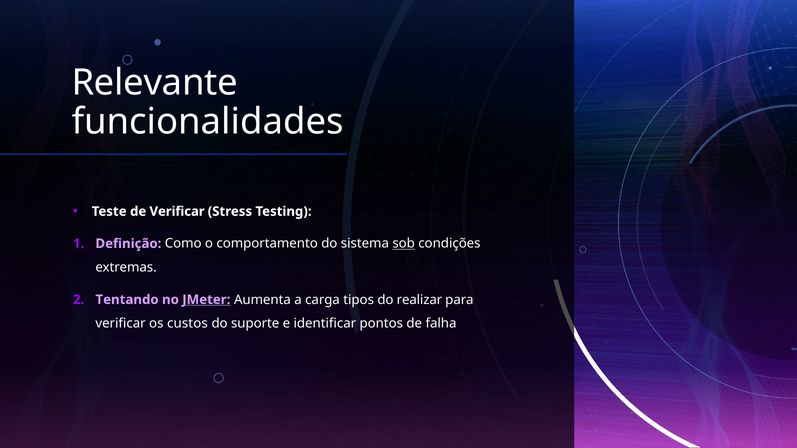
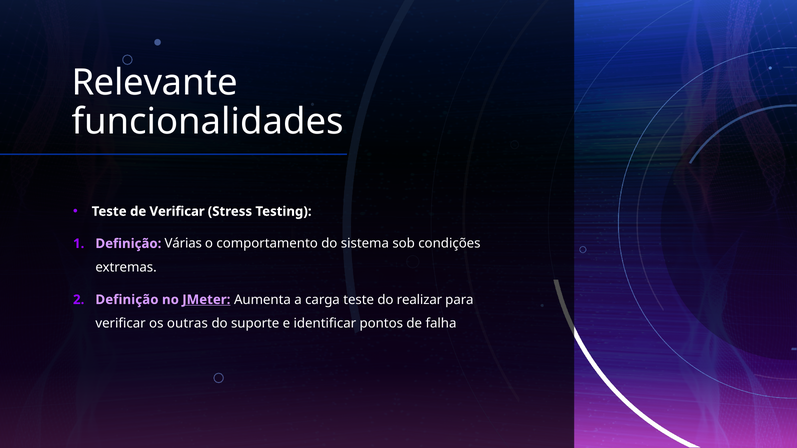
Como: Como -> Várias
sob underline: present -> none
Tentando at (127, 300): Tentando -> Definição
carga tipos: tipos -> teste
custos: custos -> outras
